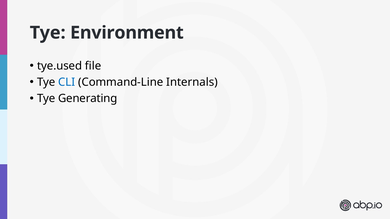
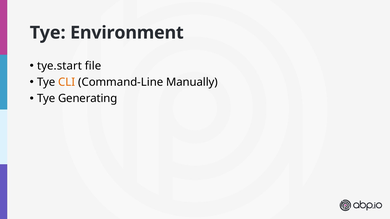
tye.used: tye.used -> tye.start
CLI colour: blue -> orange
Internals: Internals -> Manually
